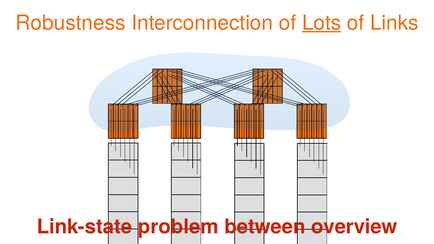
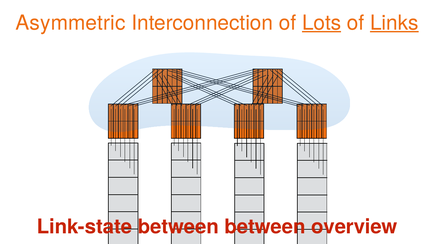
Robustness: Robustness -> Asymmetric
Links underline: none -> present
Link-state problem: problem -> between
